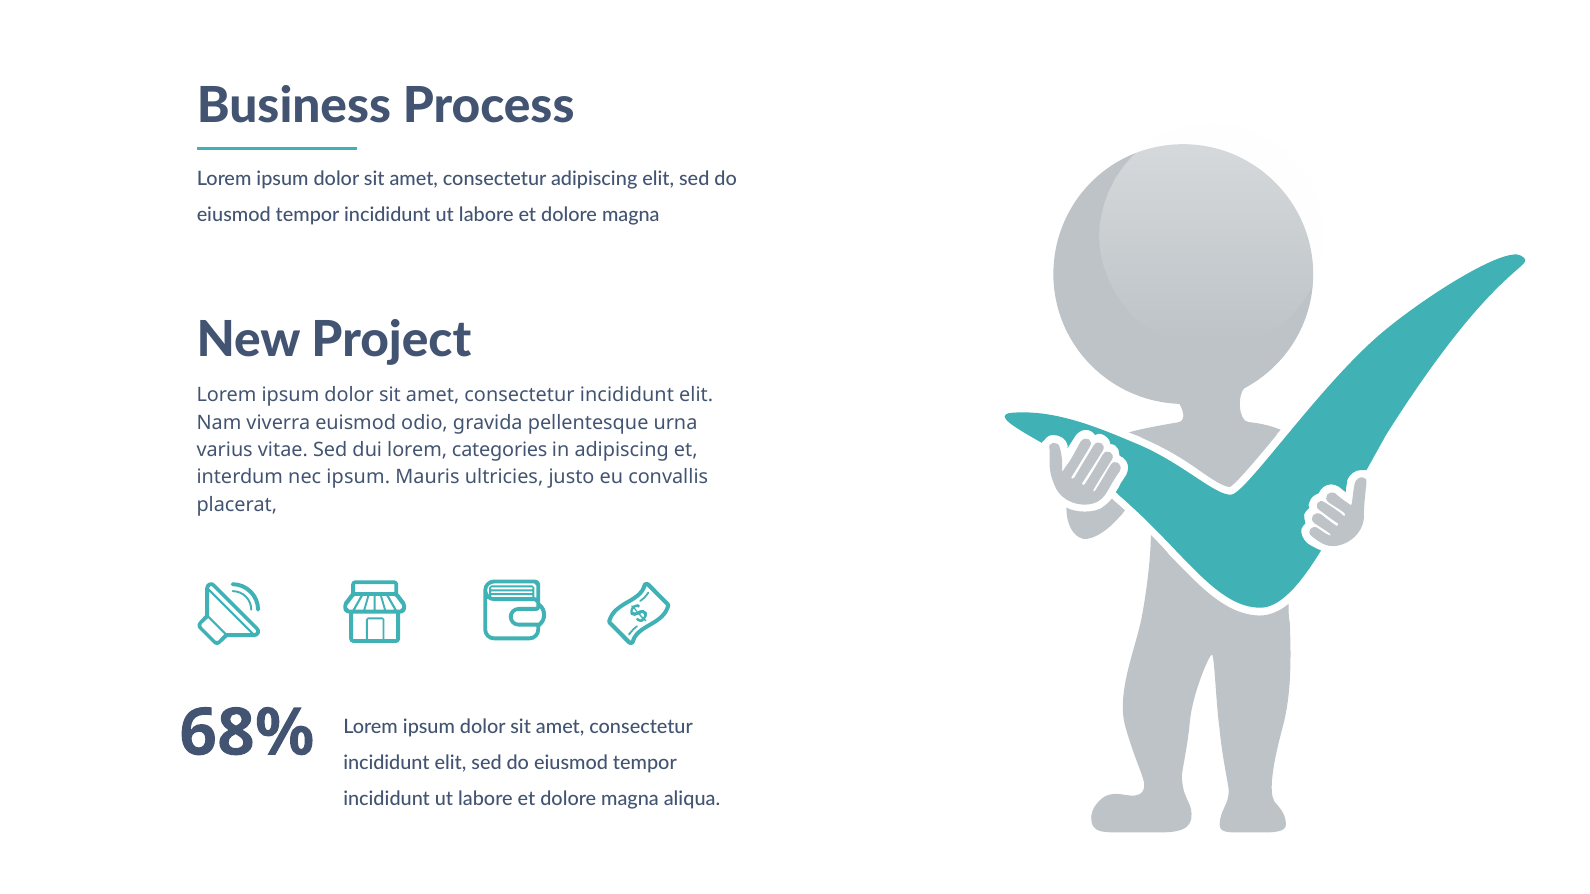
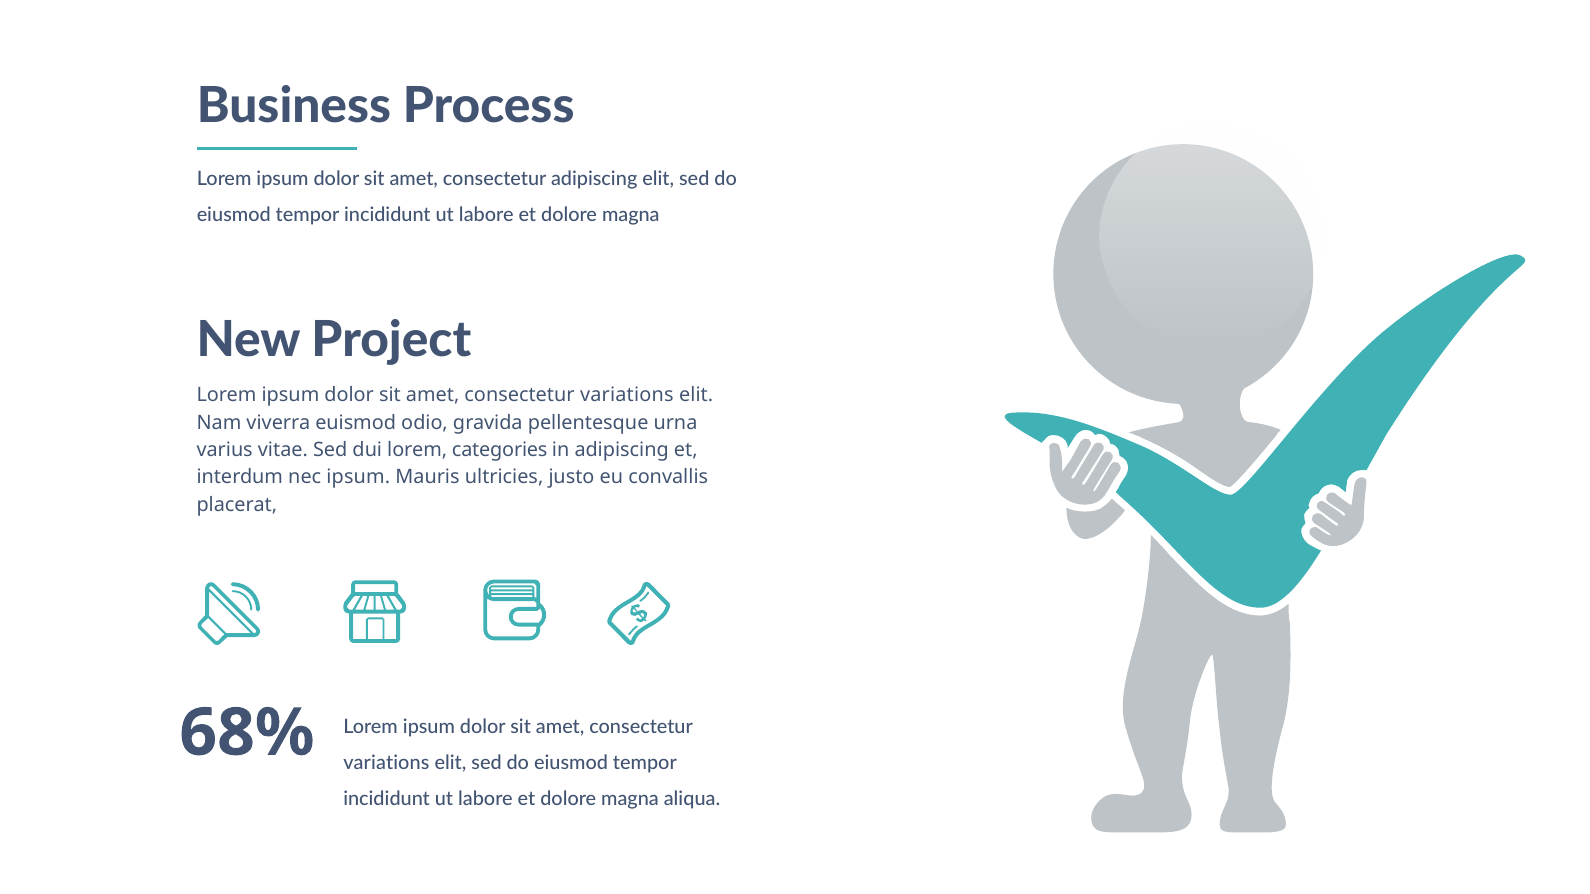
incididunt at (627, 395): incididunt -> variations
incididunt at (386, 763): incididunt -> variations
